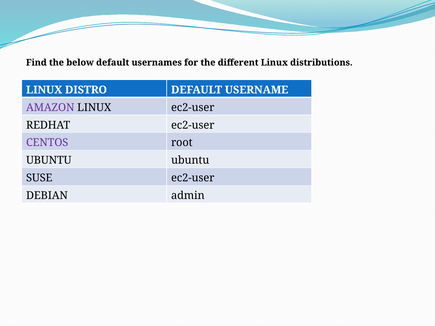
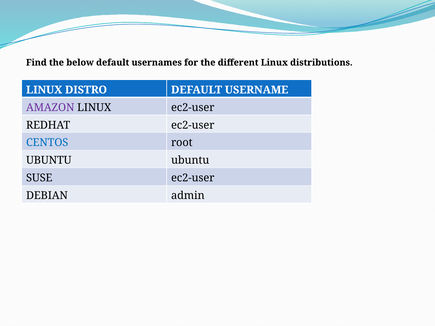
CENTOS colour: purple -> blue
